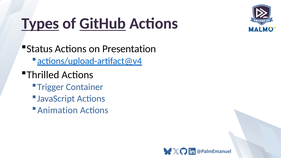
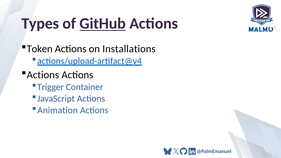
Types underline: present -> none
Status: Status -> Token
Presentation: Presentation -> Installations
Thrilled at (43, 75): Thrilled -> Actions
